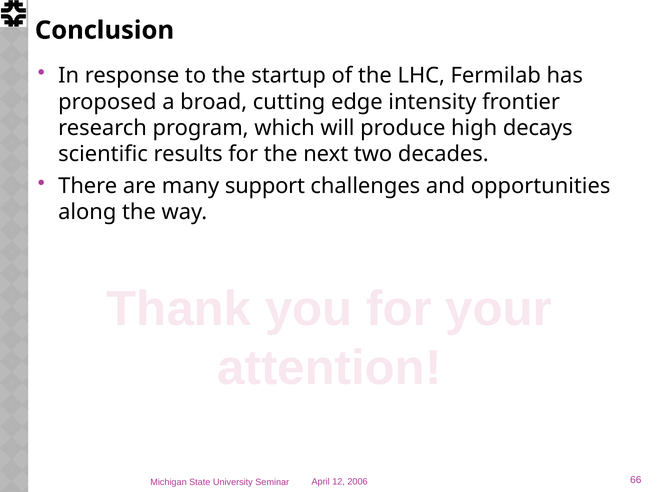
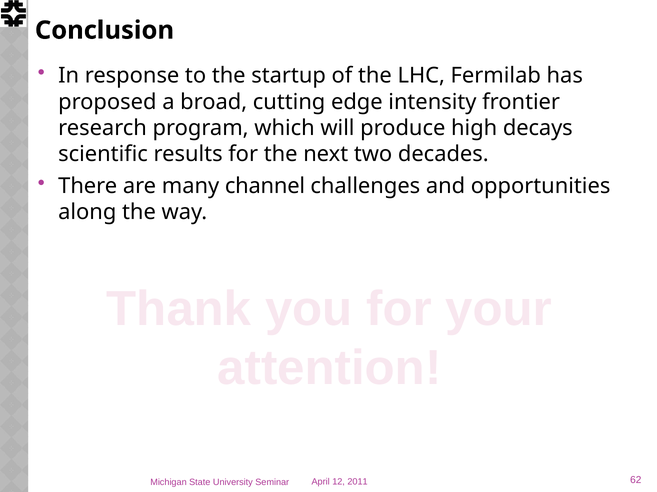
support: support -> channel
2006: 2006 -> 2011
66: 66 -> 62
